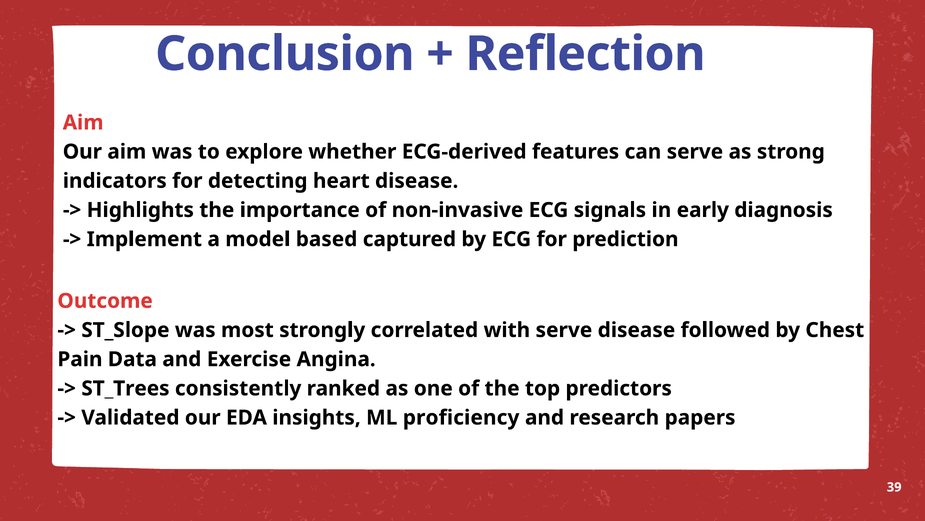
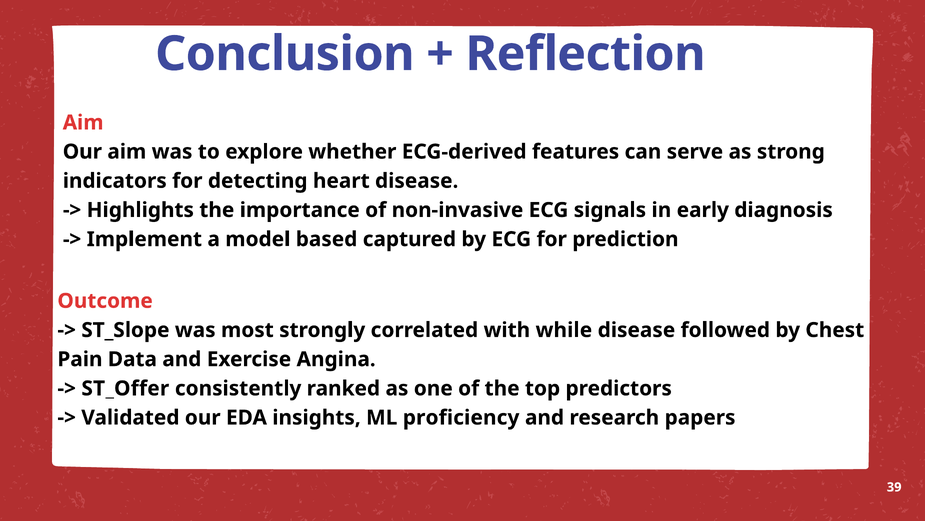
with serve: serve -> while
ST_Trees: ST_Trees -> ST_Offer
